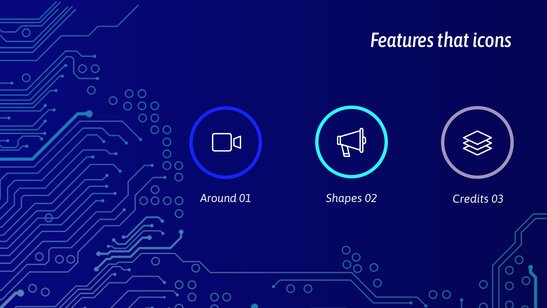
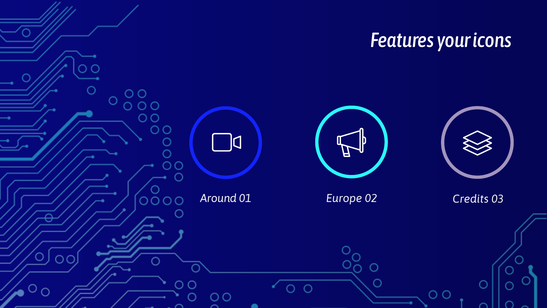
that: that -> your
Shapes: Shapes -> Europe
